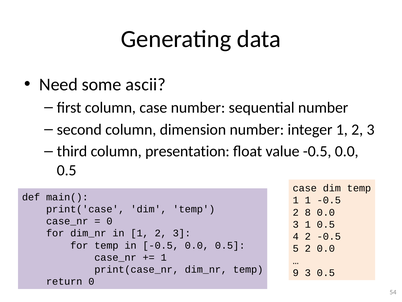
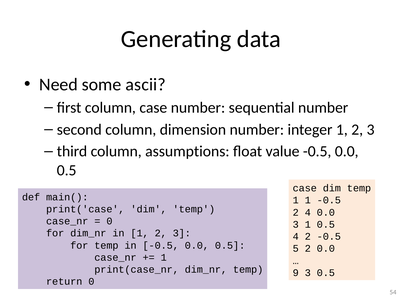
presentation: presentation -> assumptions
2 8: 8 -> 4
